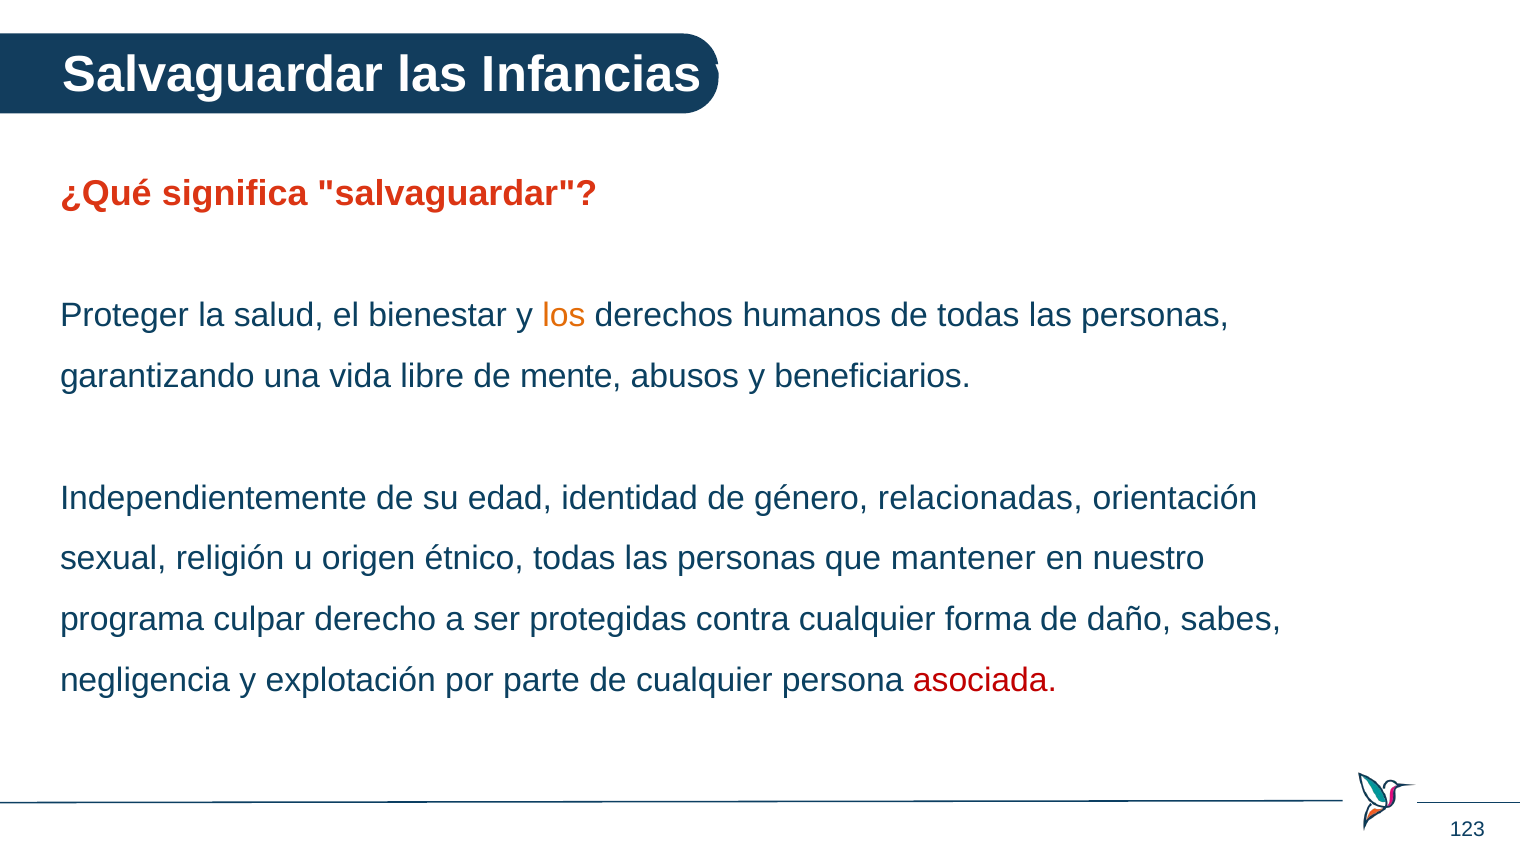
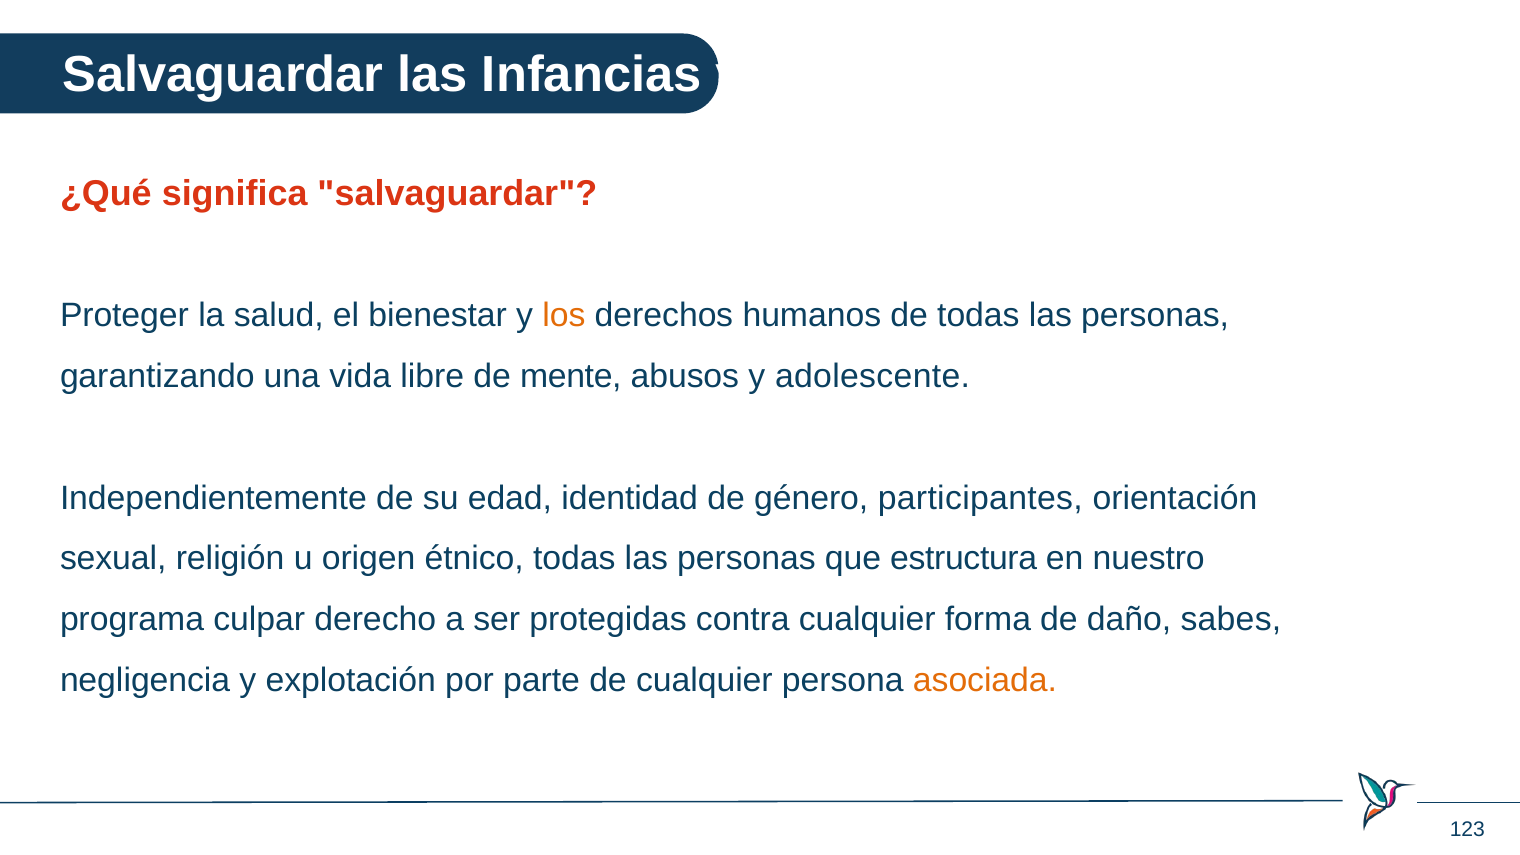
beneficiarios: beneficiarios -> adolescente
relacionadas: relacionadas -> participantes
mantener: mantener -> estructura
asociada colour: red -> orange
